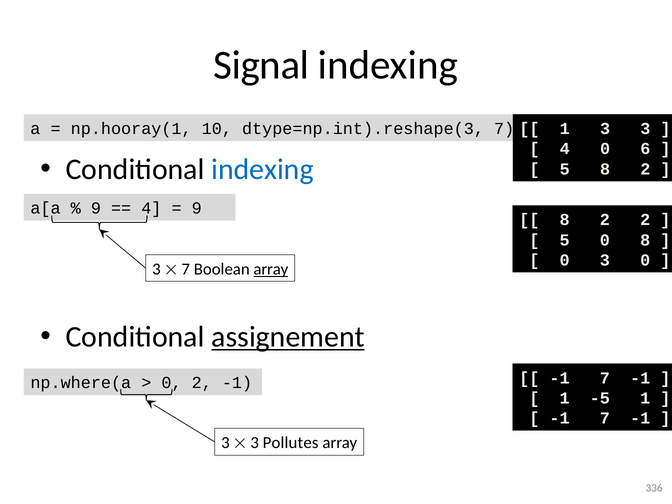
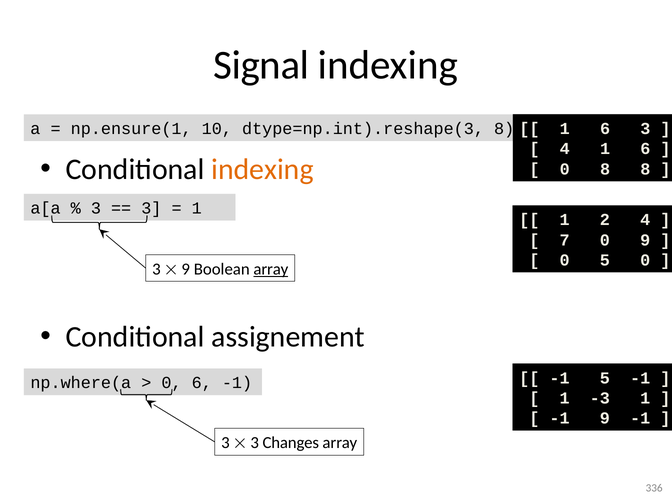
3 at (605, 129): 3 -> 6
np.hooray(1: np.hooray(1 -> np.ensure(1
dtype=np.int).reshape(3 7: 7 -> 8
4 0: 0 -> 1
indexing at (263, 170) colour: blue -> orange
5 at (565, 169): 5 -> 0
2 at (645, 169): 2 -> 8
9 at (96, 208): 9 -> 3
4 at (151, 208): 4 -> 3
9 at (197, 208): 9 -> 1
8 at (565, 220): 8 -> 1
2 2: 2 -> 4
5 at (565, 240): 5 -> 7
0 8: 8 -> 9
0 3: 3 -> 5
7 at (186, 269): 7 -> 9
assignement underline: present -> none
7 at (605, 378): 7 -> 5
0 2: 2 -> 6
-5: -5 -> -3
7 at (605, 418): 7 -> 9
Pollutes: Pollutes -> Changes
